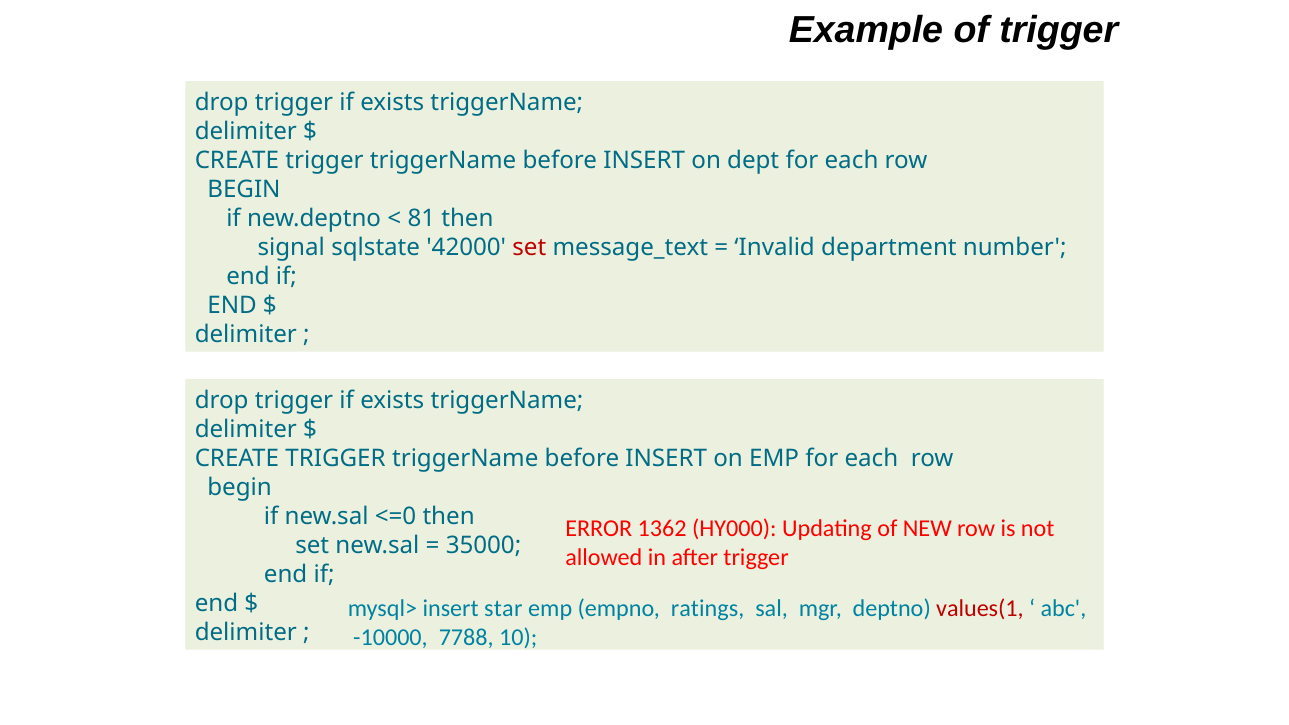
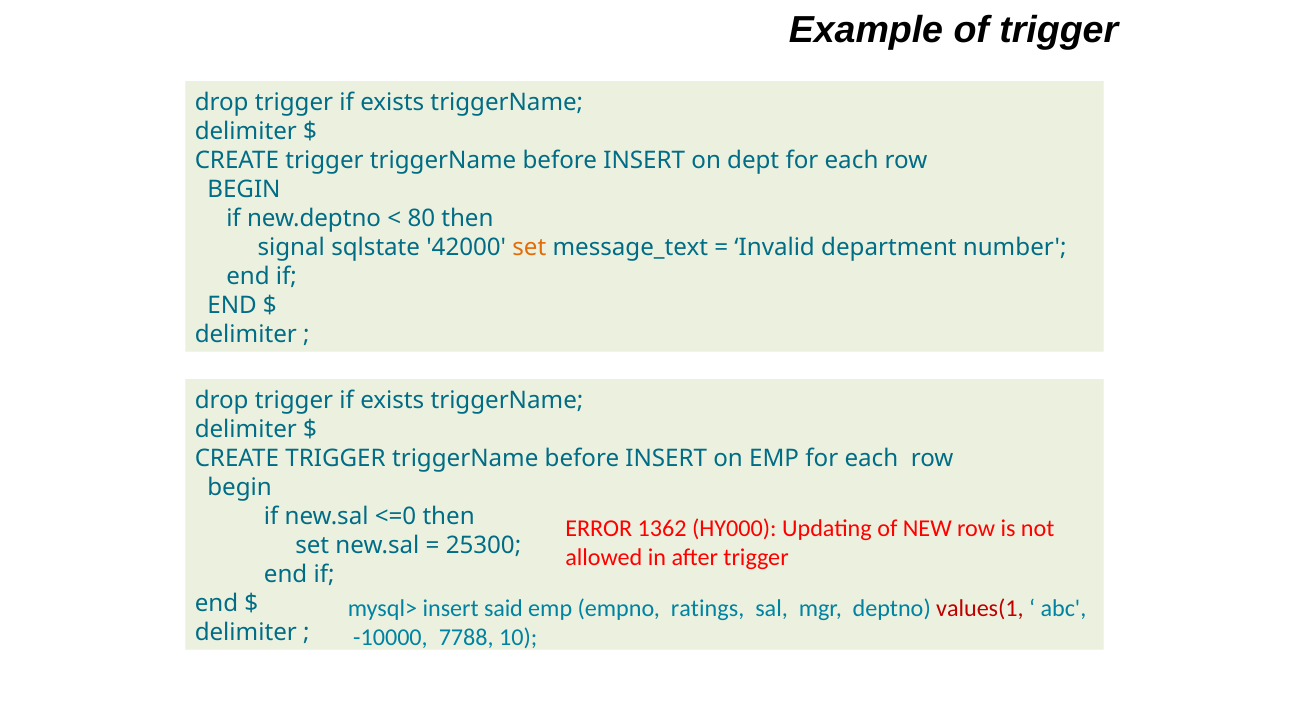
81: 81 -> 80
set at (529, 247) colour: red -> orange
35000: 35000 -> 25300
star: star -> said
